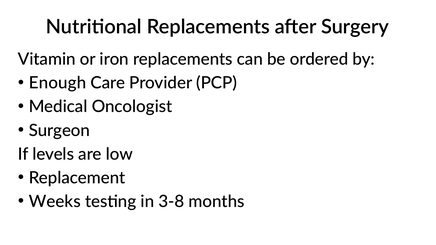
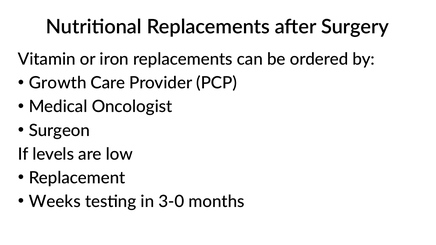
Enough: Enough -> Growth
3-8: 3-8 -> 3-0
